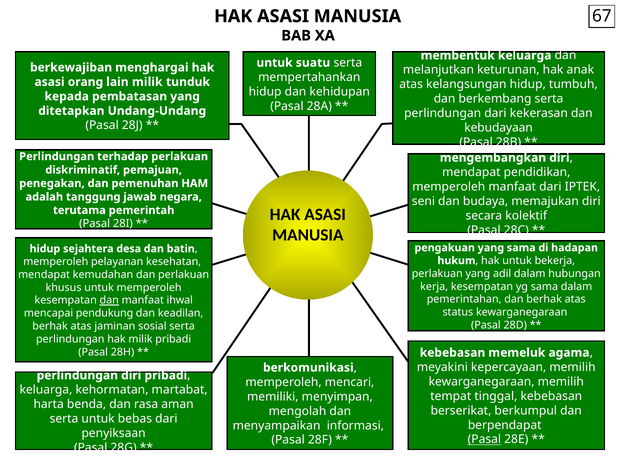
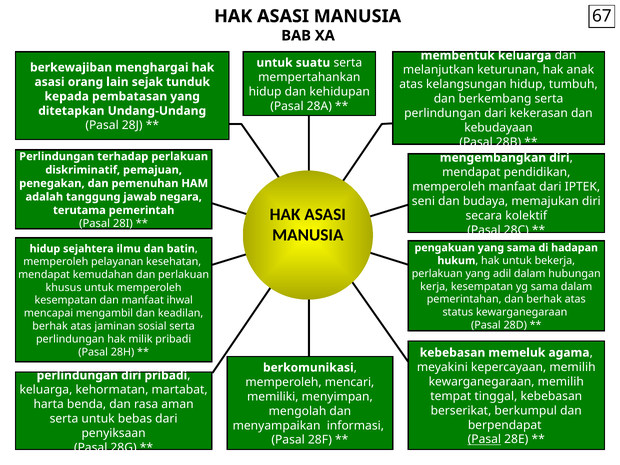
lain milik: milik -> sejak
desa: desa -> ilmu
dan at (109, 300) underline: present -> none
pendukung: pendukung -> mengambil
